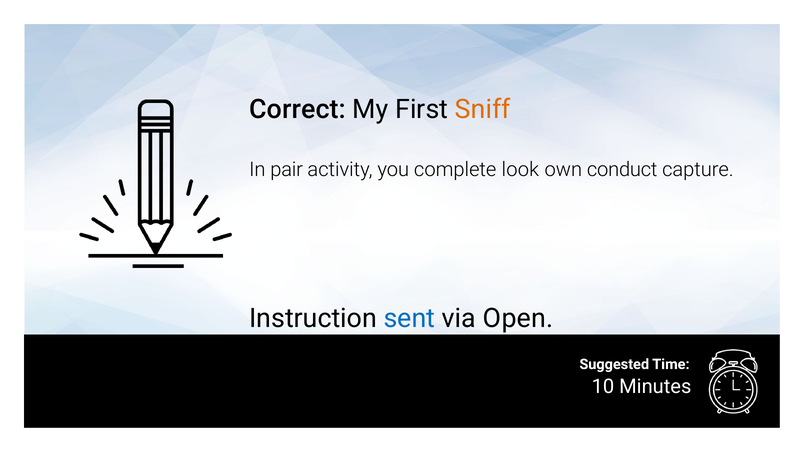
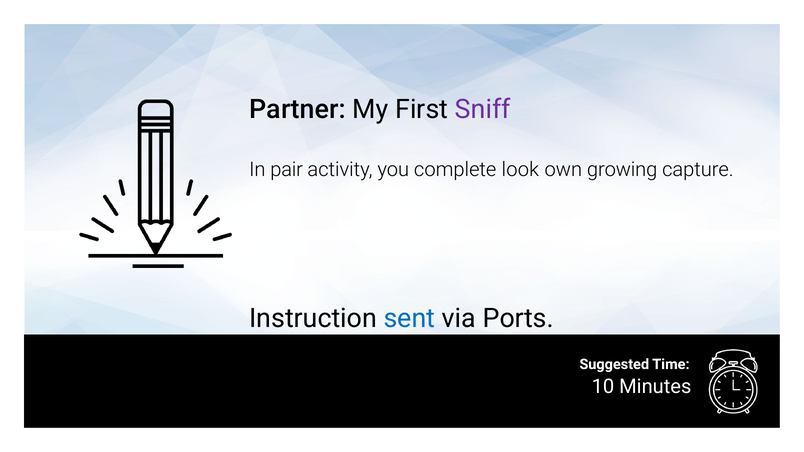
Correct: Correct -> Partner
Sniff colour: orange -> purple
conduct: conduct -> growing
Open: Open -> Ports
